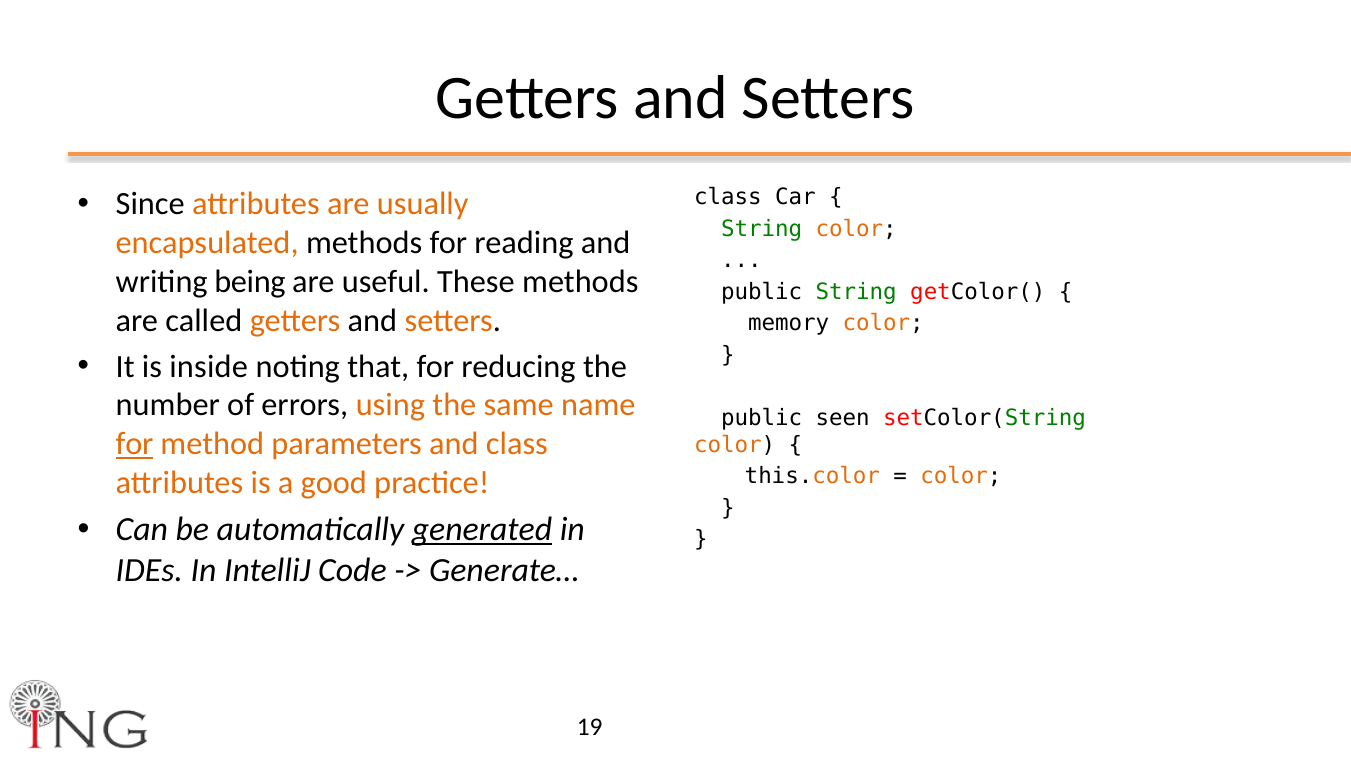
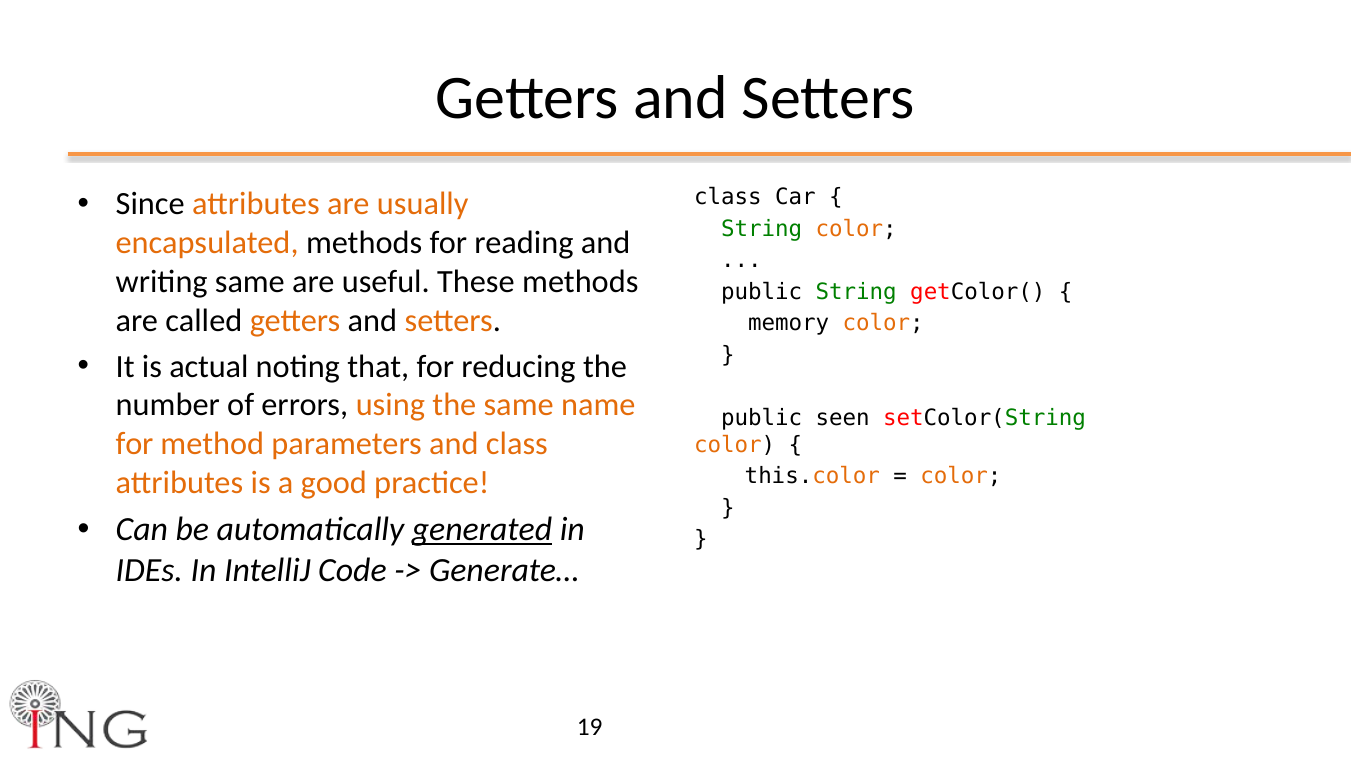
writing being: being -> same
inside: inside -> actual
for at (135, 444) underline: present -> none
